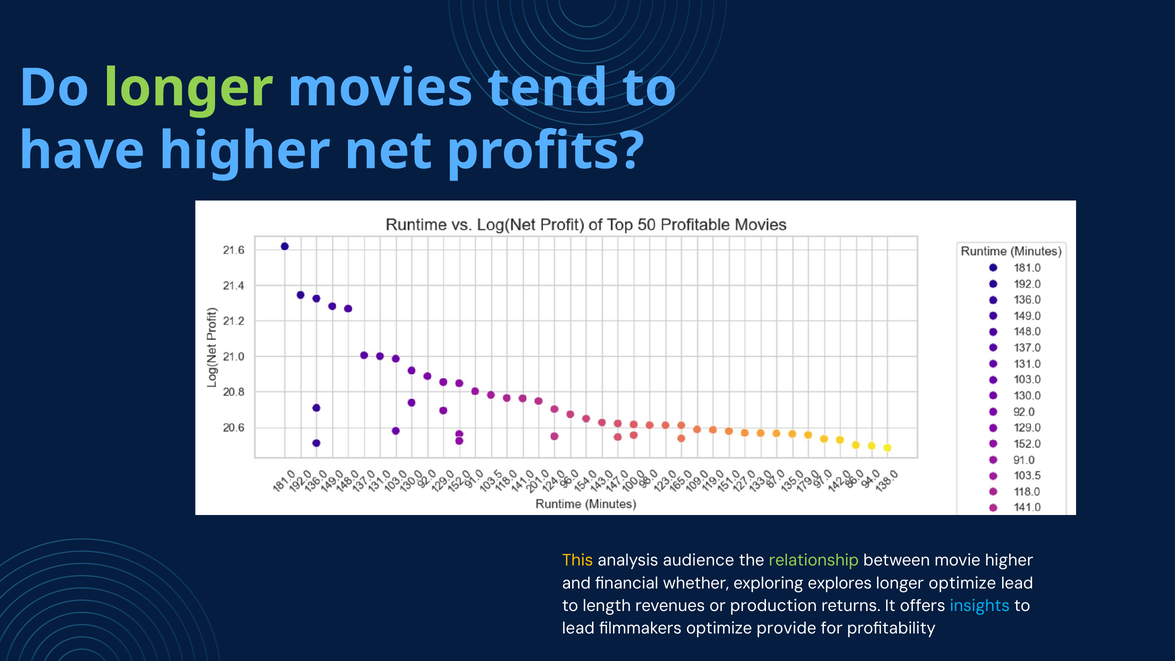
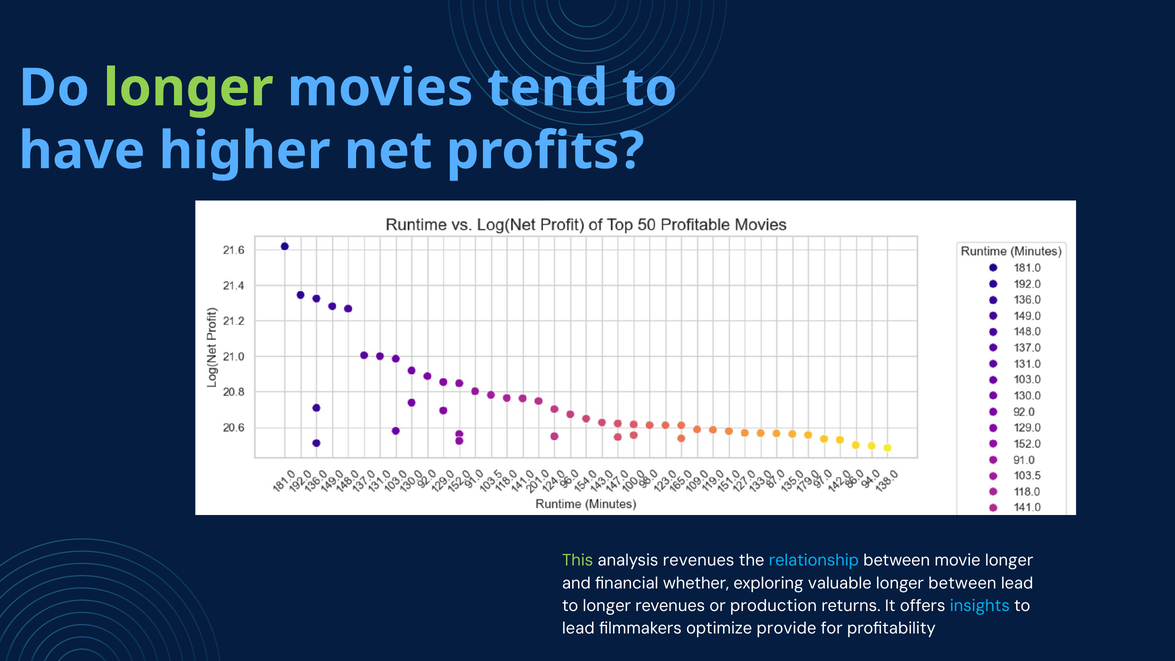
This colour: yellow -> light green
analysis audience: audience -> revenues
relationship colour: light green -> light blue
movie higher: higher -> longer
explores: explores -> valuable
longer optimize: optimize -> between
to length: length -> longer
